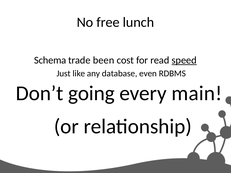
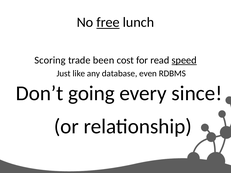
free underline: none -> present
Schema: Schema -> Scoring
main: main -> since
